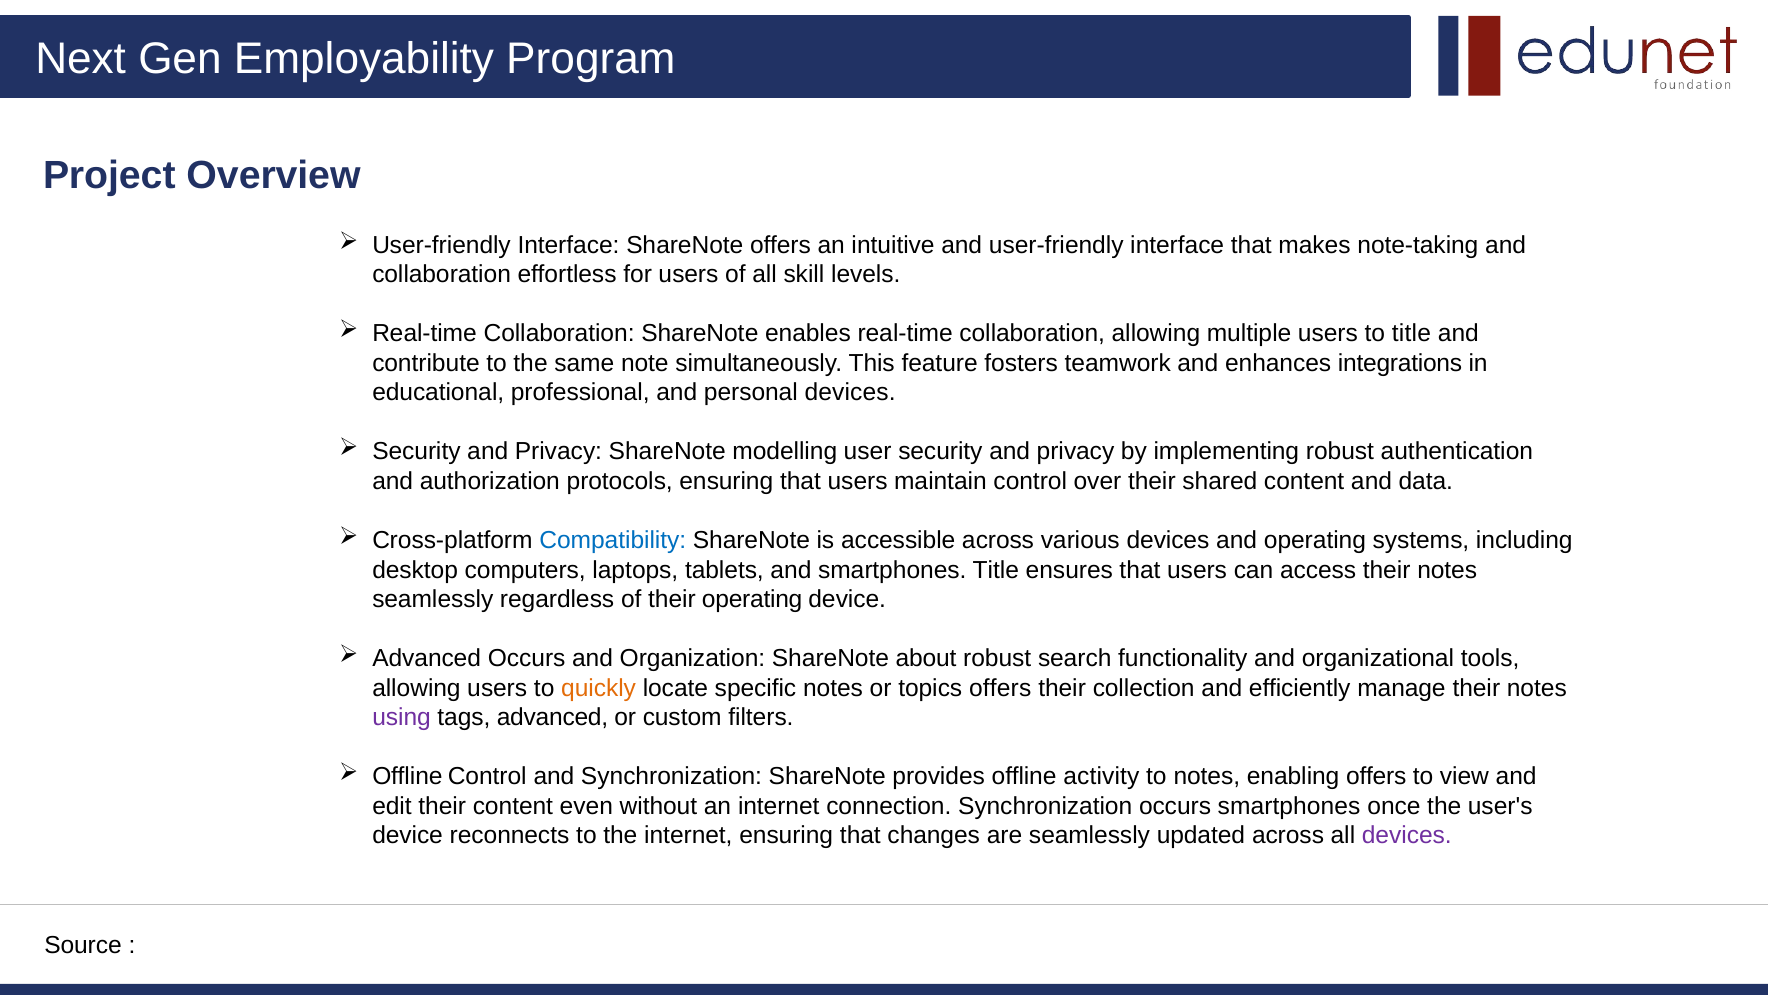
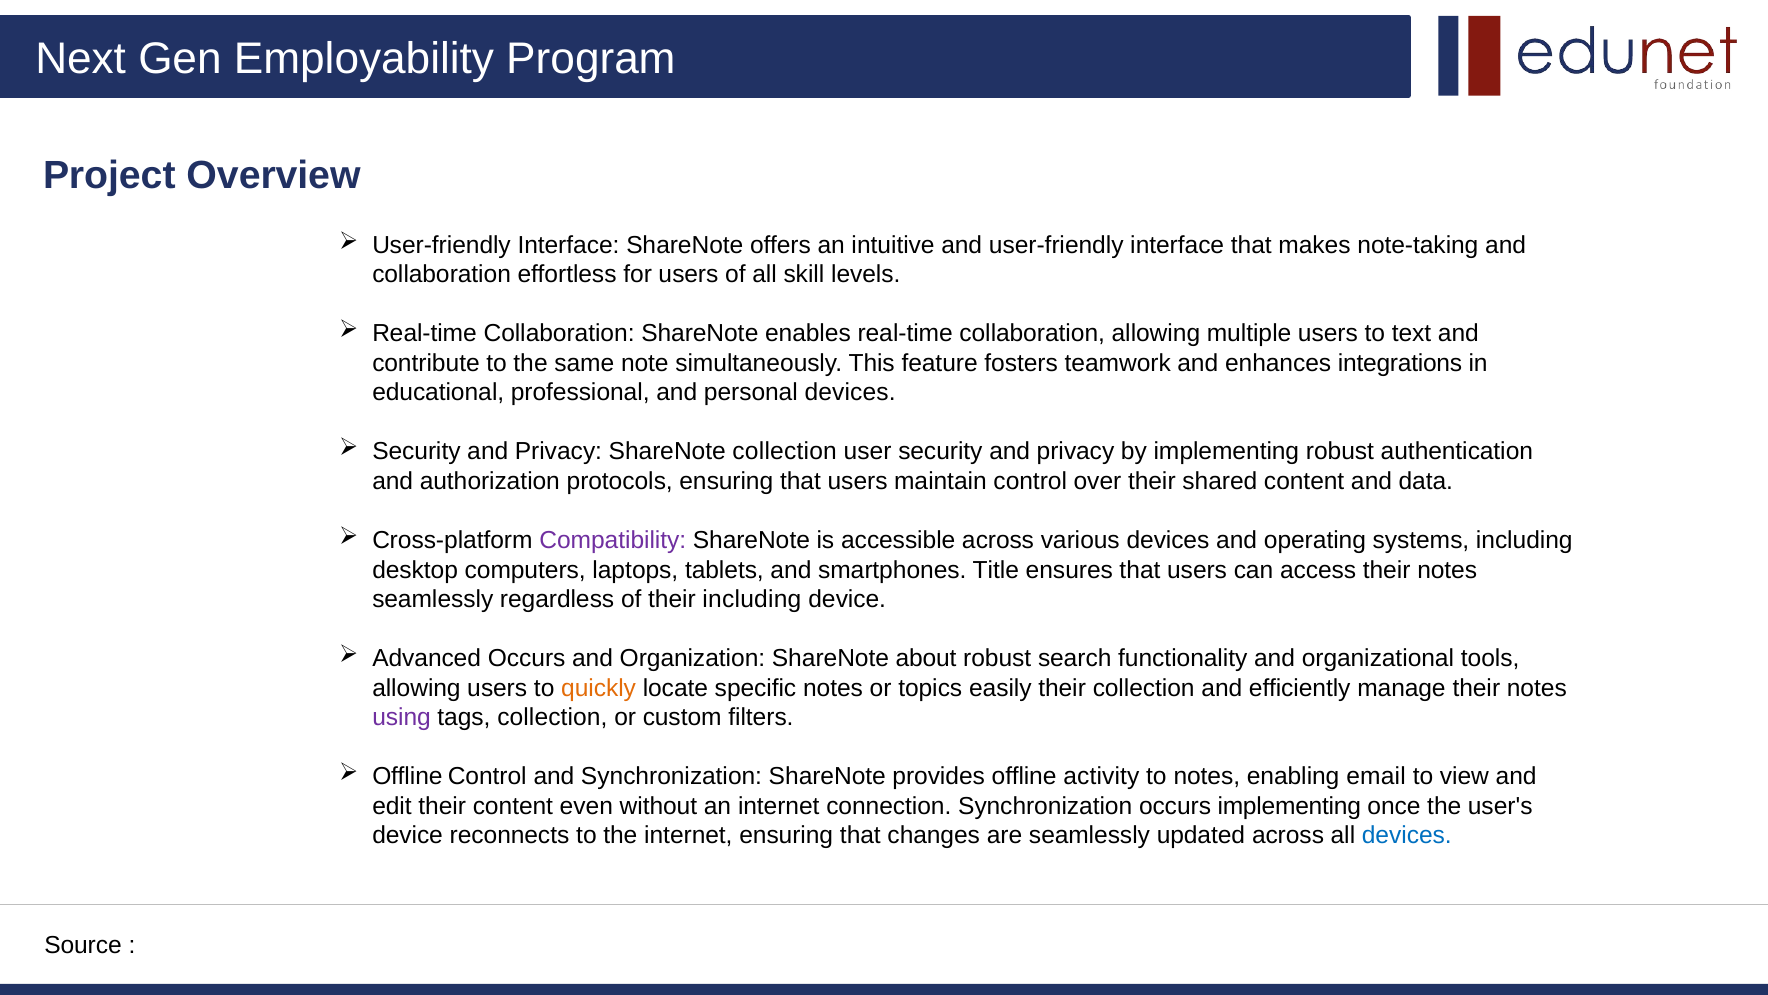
to title: title -> text
ShareNote modelling: modelling -> collection
Compatibility colour: blue -> purple
their operating: operating -> including
topics offers: offers -> easily
tags advanced: advanced -> collection
enabling offers: offers -> email
occurs smartphones: smartphones -> implementing
devices at (1407, 835) colour: purple -> blue
